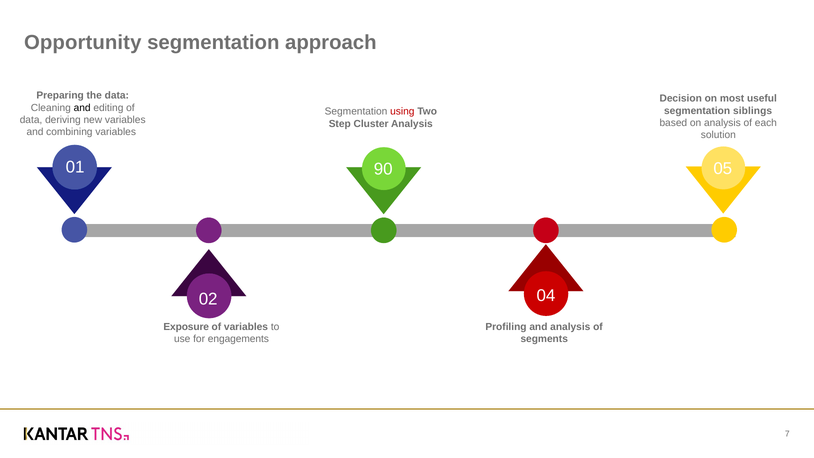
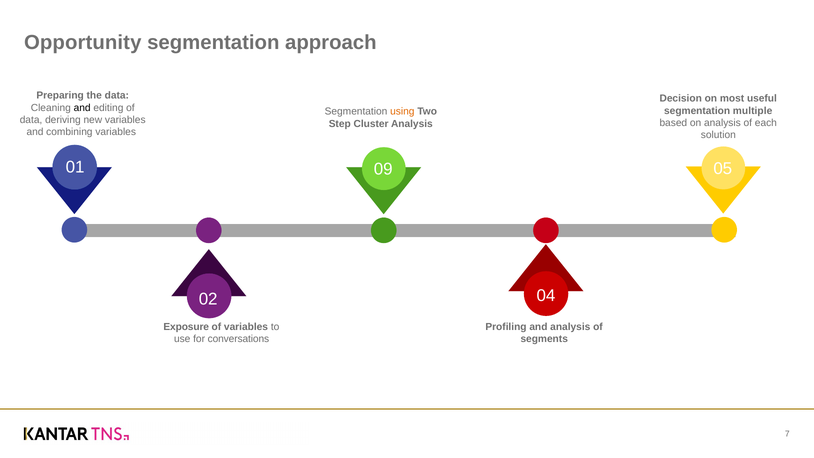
siblings: siblings -> multiple
using colour: red -> orange
90: 90 -> 09
engagements: engagements -> conversations
